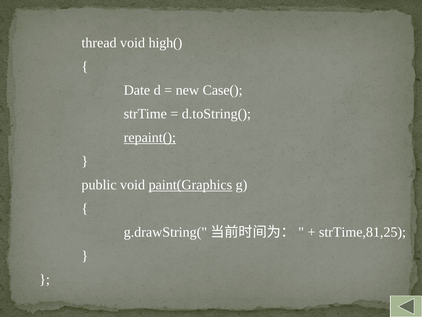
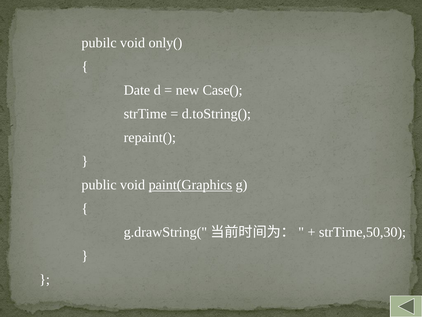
thread: thread -> pubilc
high(: high( -> only(
repaint( underline: present -> none
strTime,81,25: strTime,81,25 -> strTime,50,30
